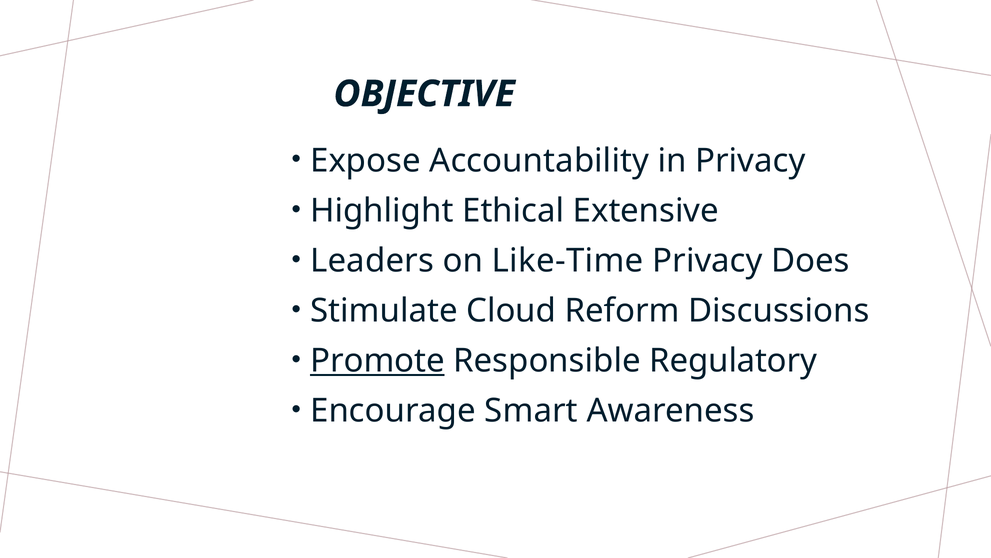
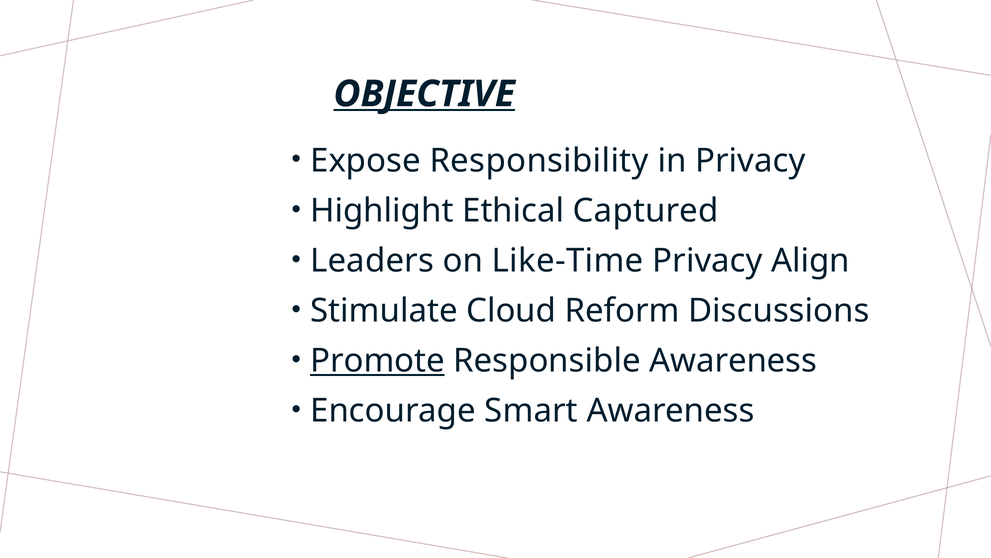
OBJECTIVE underline: none -> present
Accountability: Accountability -> Responsibility
Extensive: Extensive -> Captured
Does: Does -> Align
Responsible Regulatory: Regulatory -> Awareness
